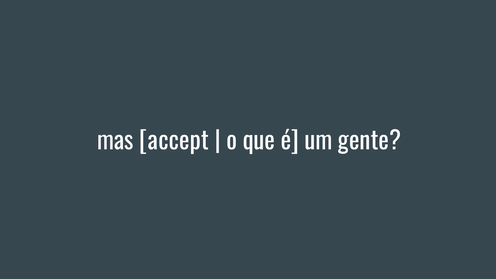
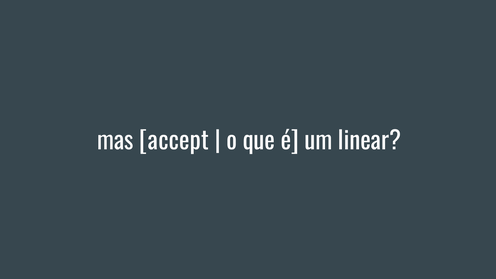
gente: gente -> linear
